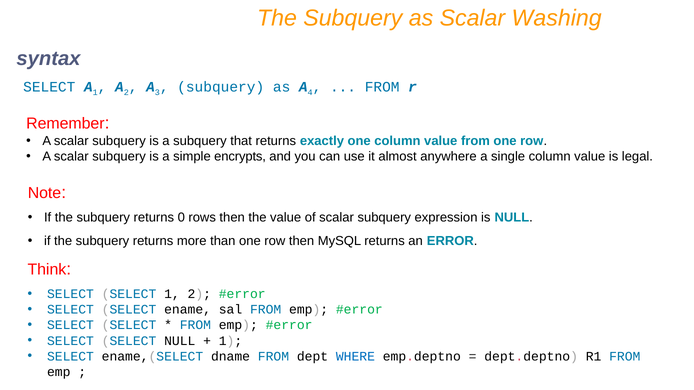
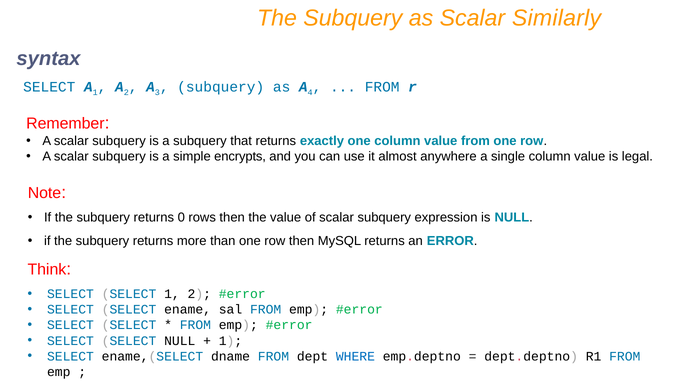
Washing: Washing -> Similarly
